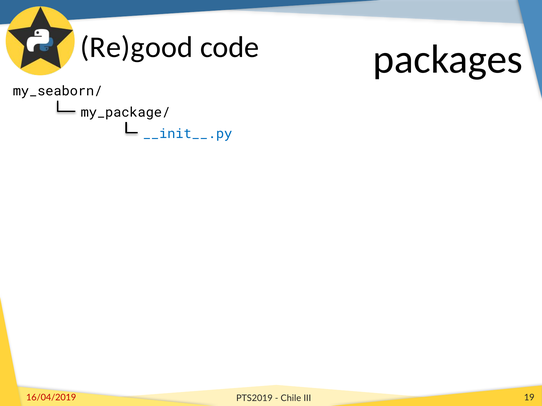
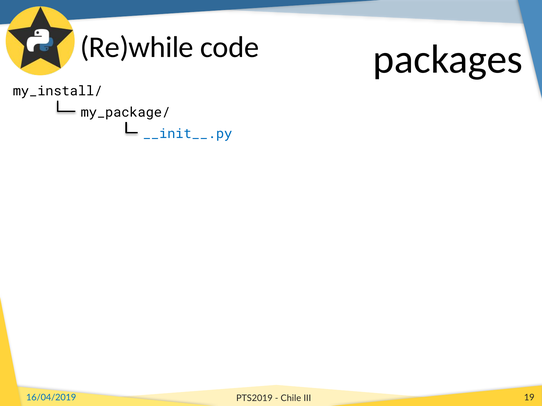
Re)good: Re)good -> Re)while
my_seaborn/: my_seaborn/ -> my_install/
16/04/2019 colour: red -> blue
